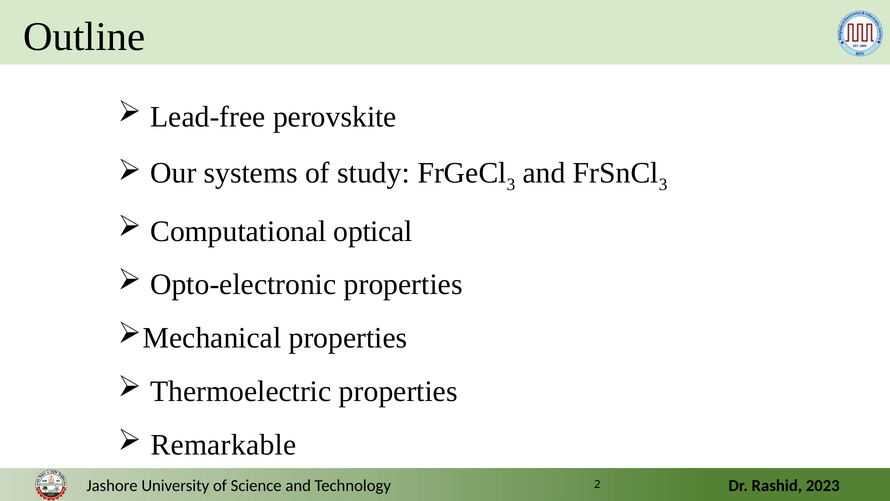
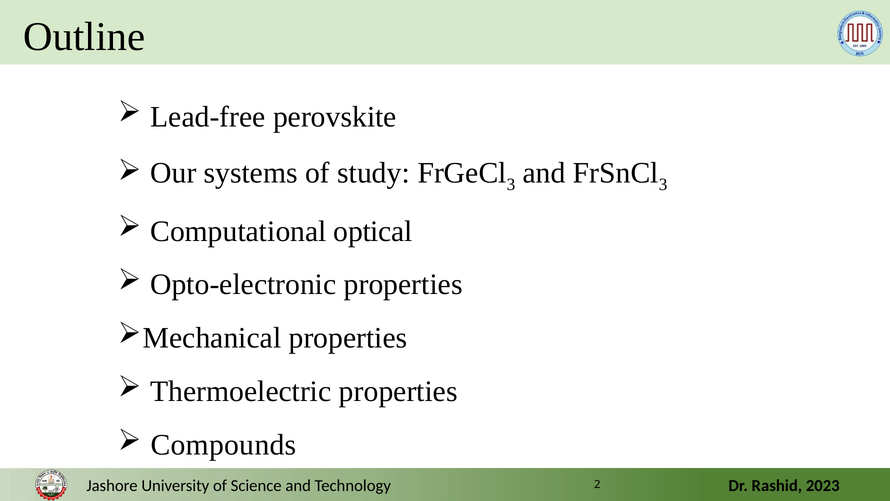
Remarkable: Remarkable -> Compounds
